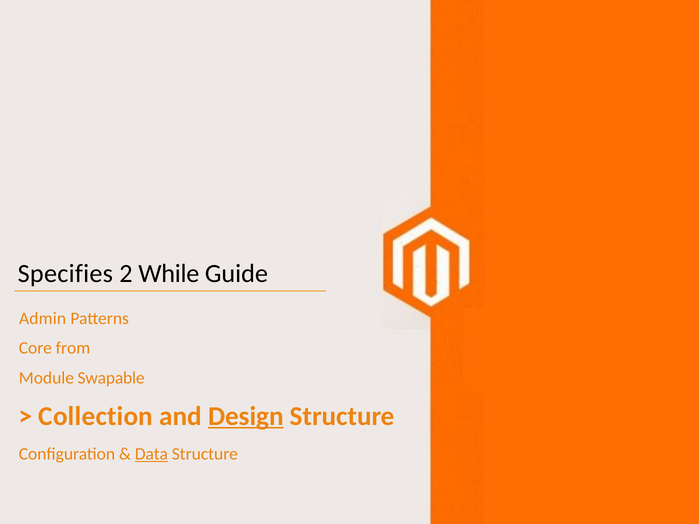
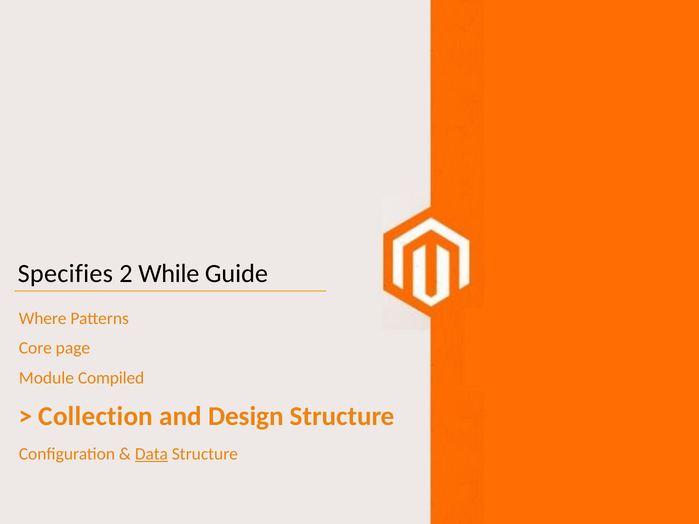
Admin: Admin -> Where
from: from -> page
Swapable: Swapable -> Compiled
Design underline: present -> none
